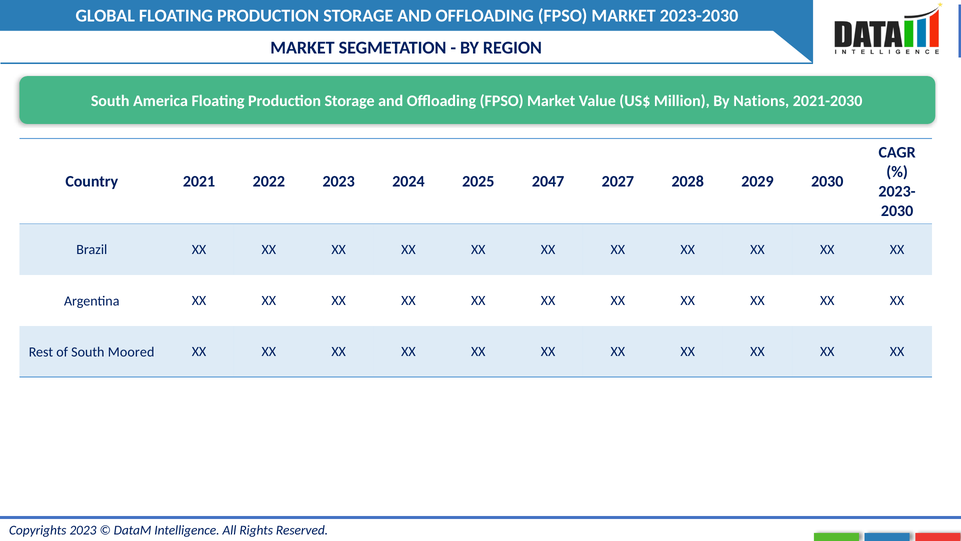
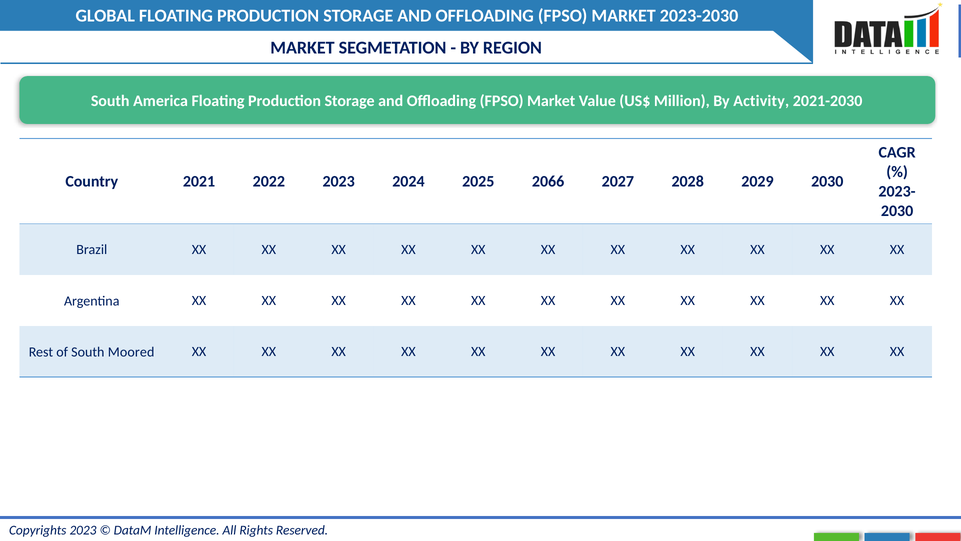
Nations: Nations -> Activity
2047: 2047 -> 2066
